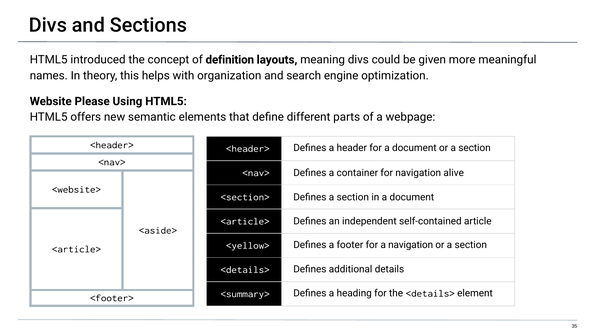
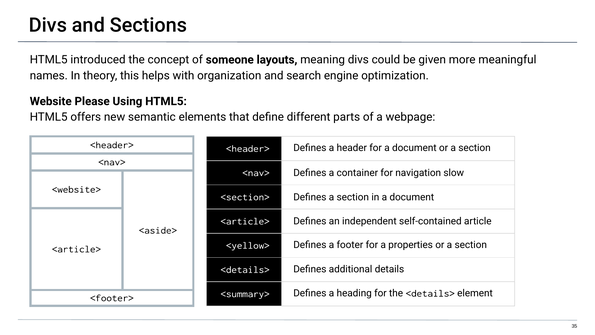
definition: definition -> someone
alive: alive -> slow
a navigation: navigation -> properties
